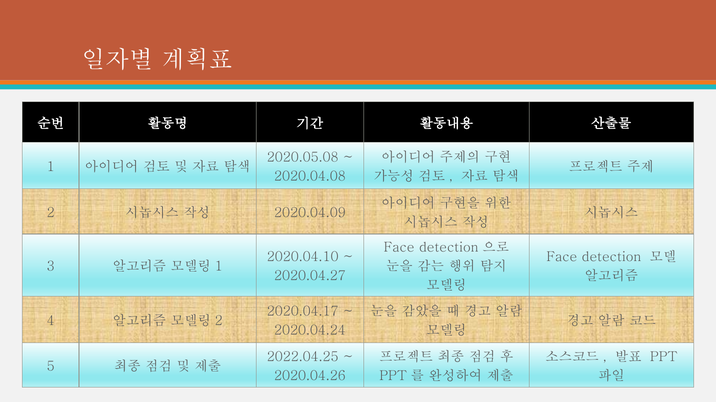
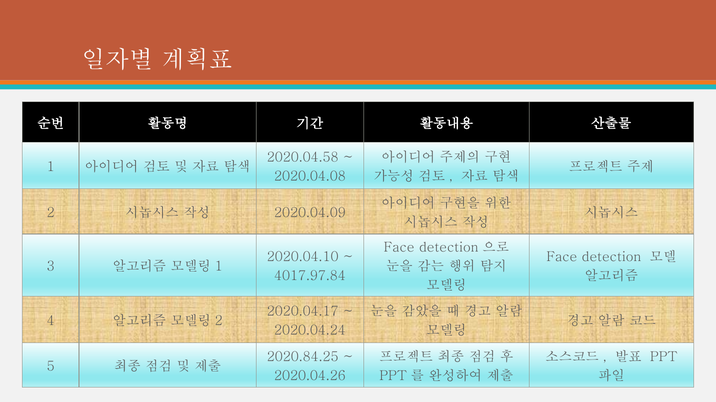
2020.05.08: 2020.05.08 -> 2020.04.58
2020.04.27: 2020.04.27 -> 4017.97.84
2022.04.25: 2022.04.25 -> 2020.84.25
